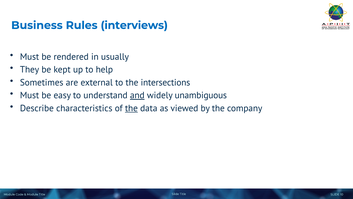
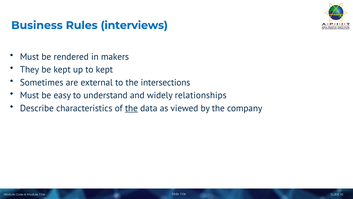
usually: usually -> makers
to help: help -> kept
and underline: present -> none
unambiguous: unambiguous -> relationships
